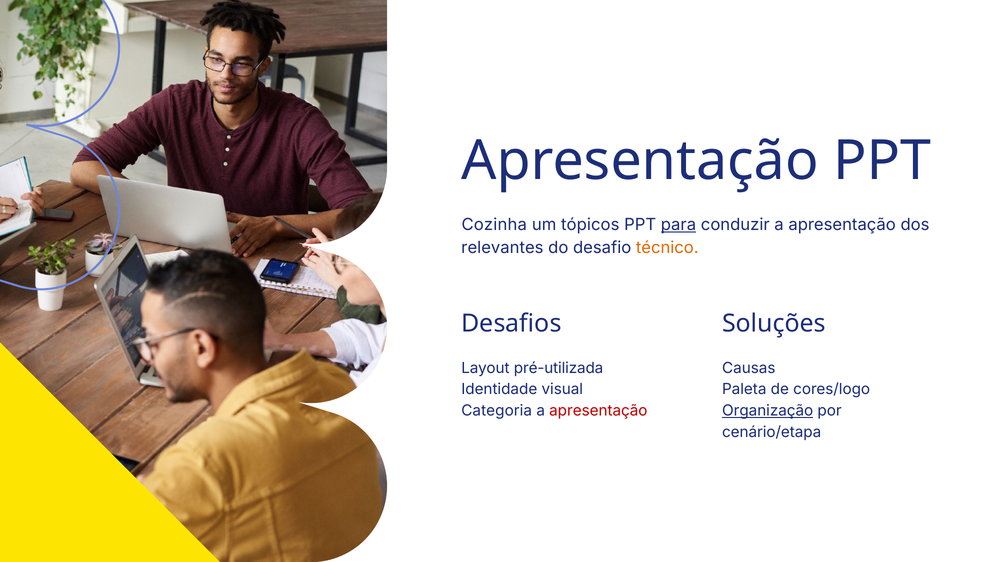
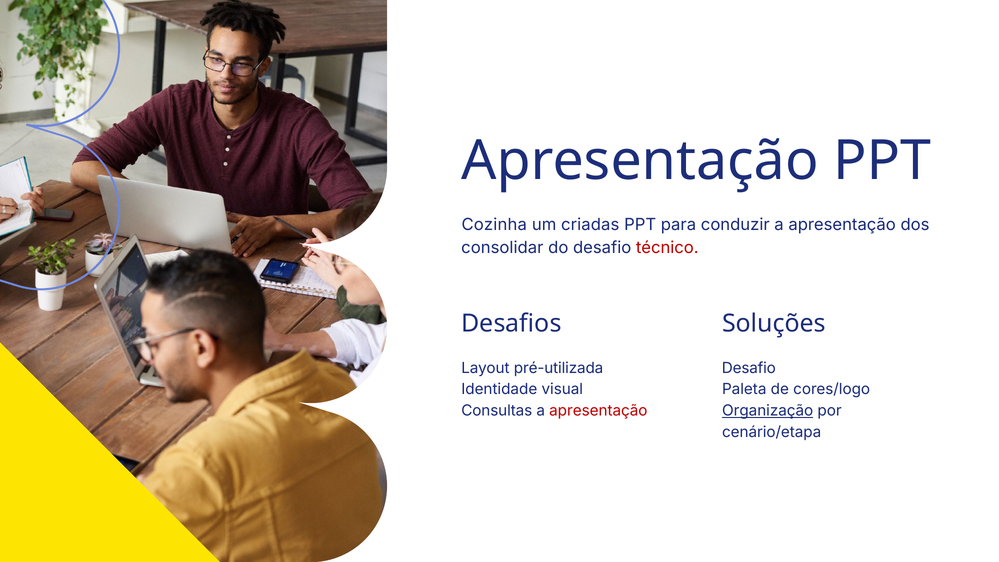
tópicos: tópicos -> criadas
para underline: present -> none
relevantes: relevantes -> consolidar
técnico colour: orange -> red
Causas at (749, 368): Causas -> Desafio
Categoria: Categoria -> Consultas
